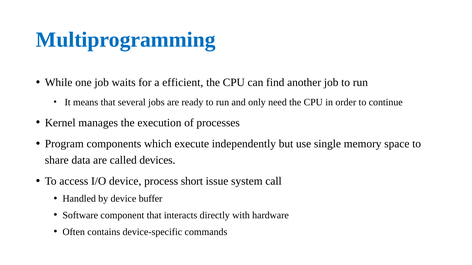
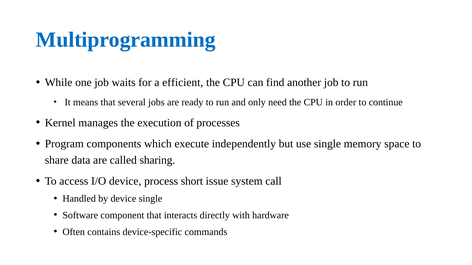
devices: devices -> sharing
device buffer: buffer -> single
